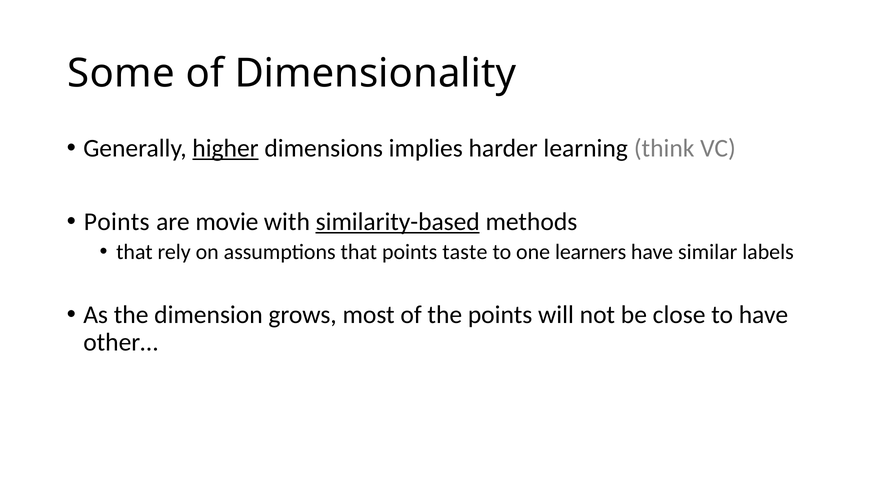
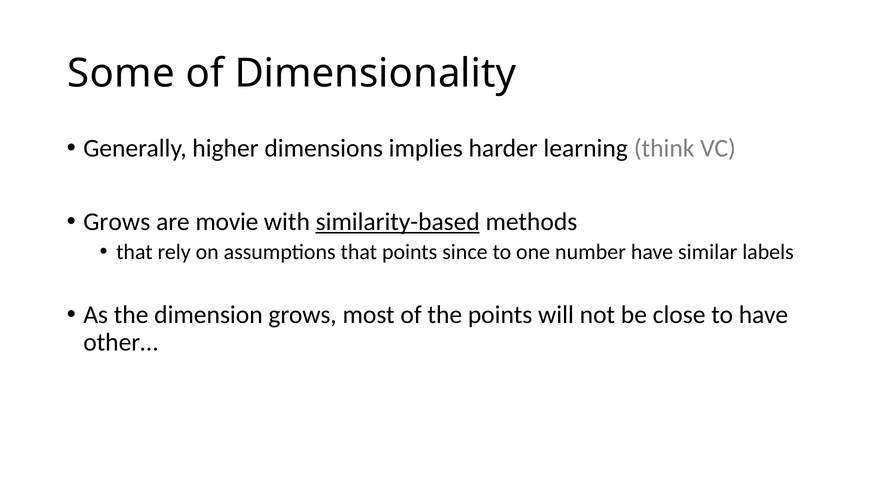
higher underline: present -> none
Points at (117, 222): Points -> Grows
taste: taste -> since
learners: learners -> number
